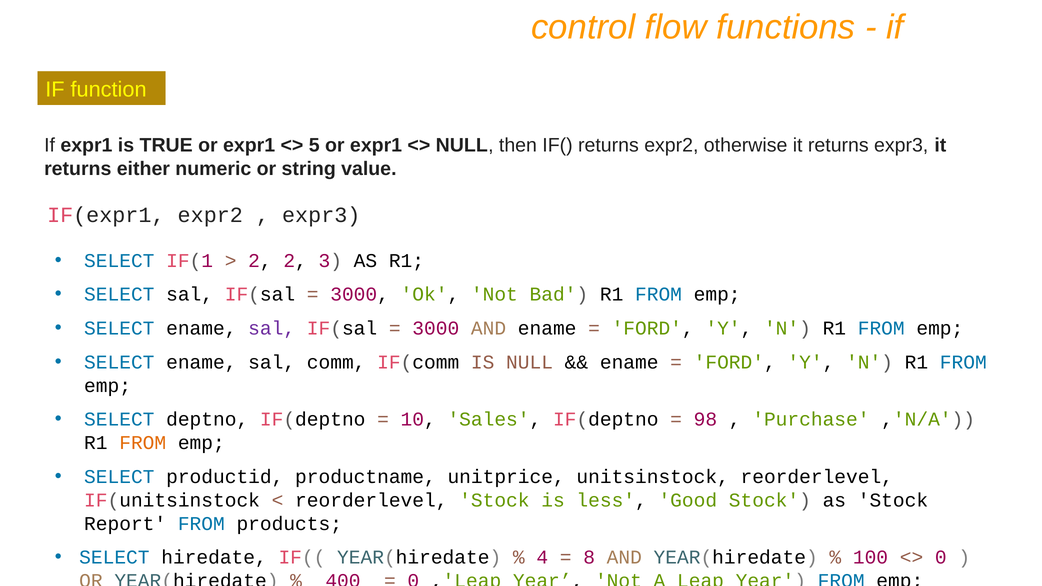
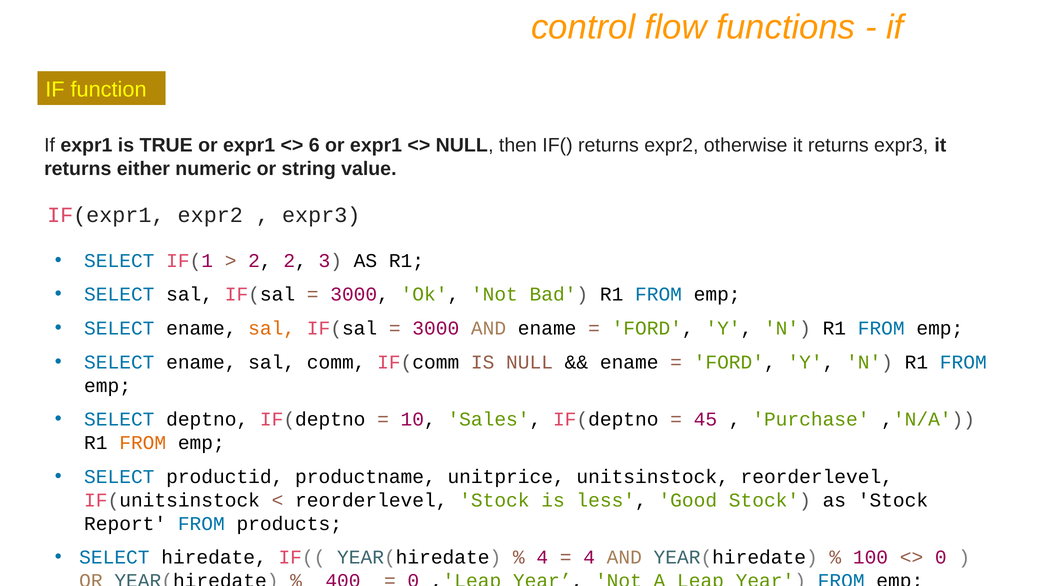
5: 5 -> 6
sal at (272, 328) colour: purple -> orange
98: 98 -> 45
8 at (589, 558): 8 -> 4
